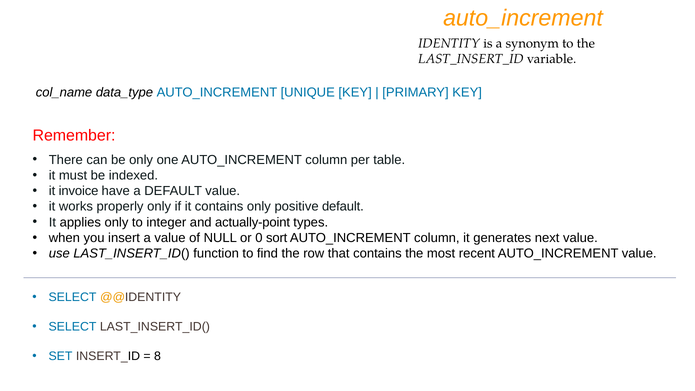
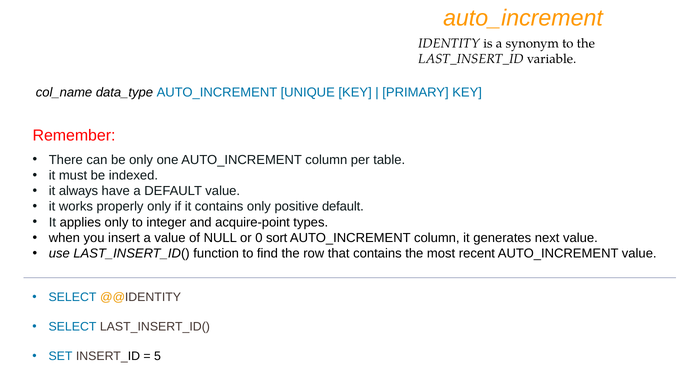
invoice: invoice -> always
actually-point: actually-point -> acquire-point
8: 8 -> 5
